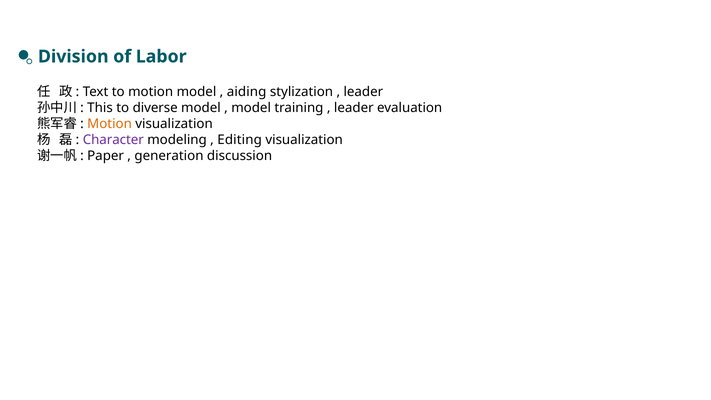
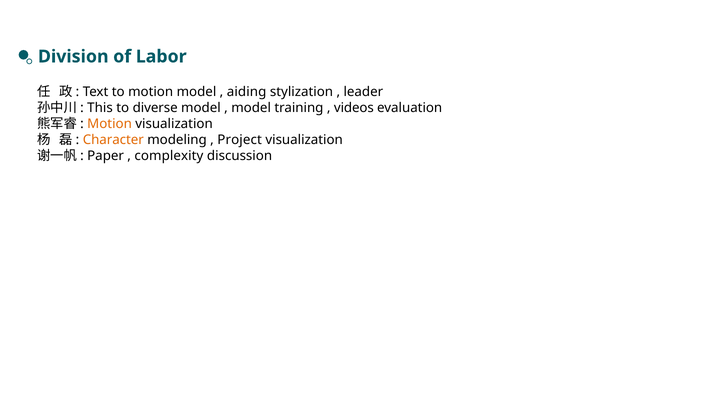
leader at (354, 108): leader -> videos
Character colour: purple -> orange
Editing: Editing -> Project
generation: generation -> complexity
